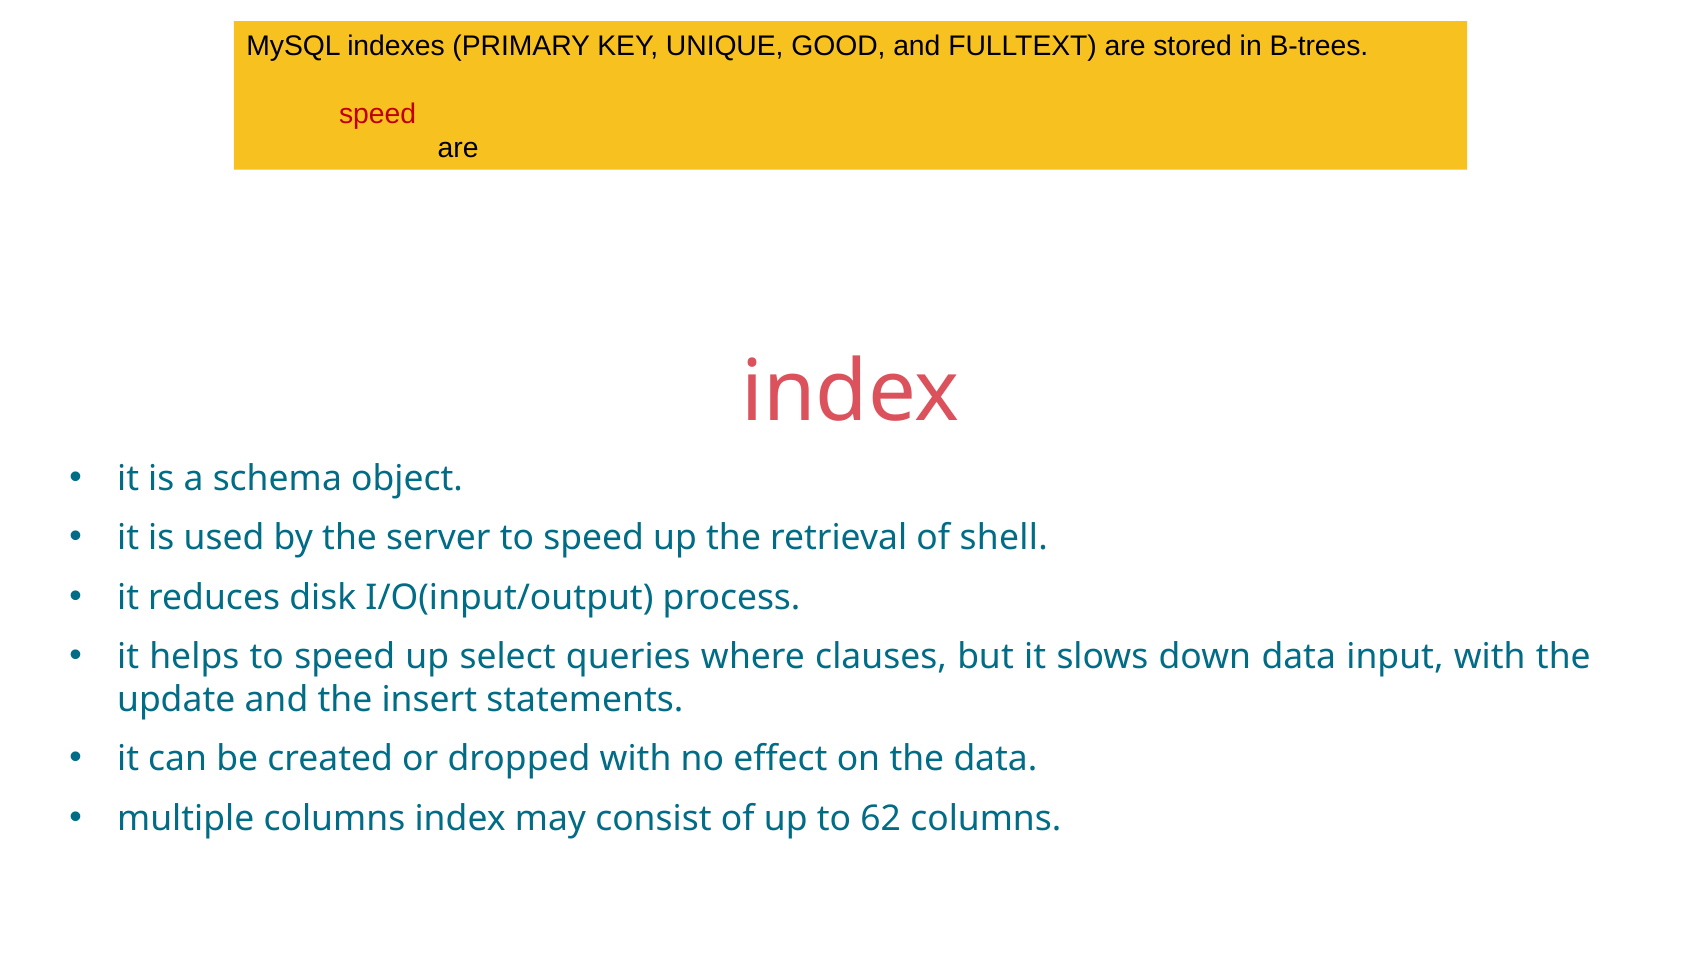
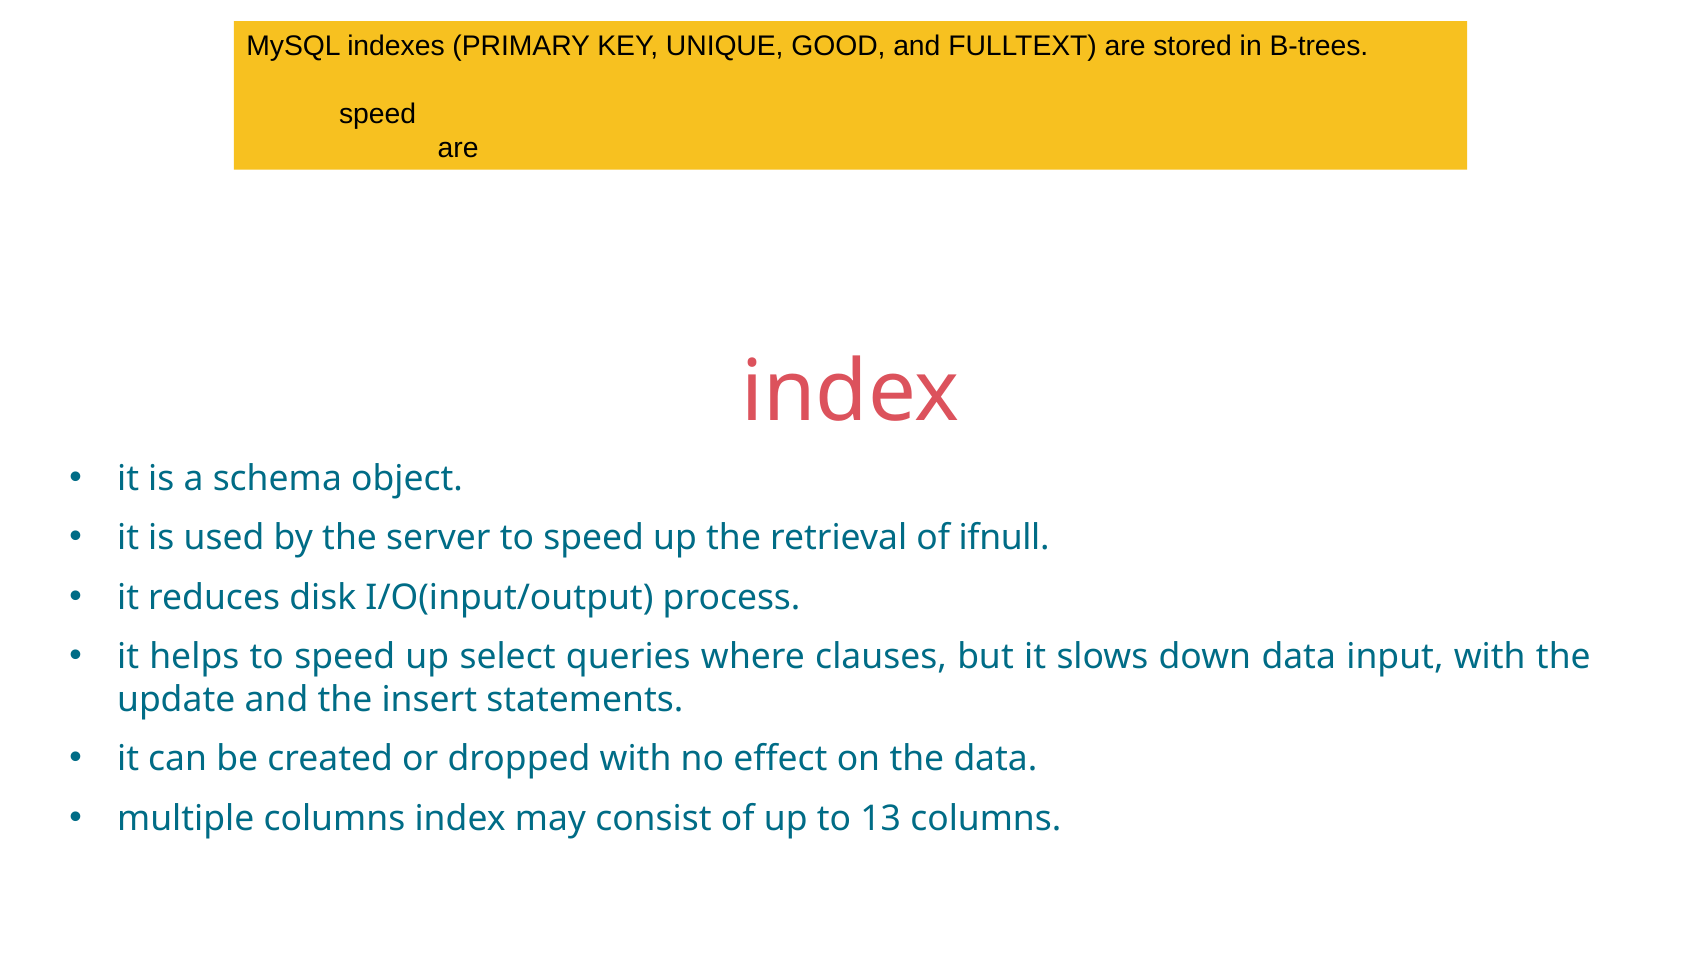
speed at (378, 114) colour: red -> black
shell: shell -> ifnull
62: 62 -> 13
